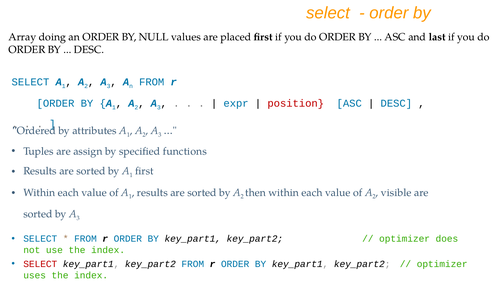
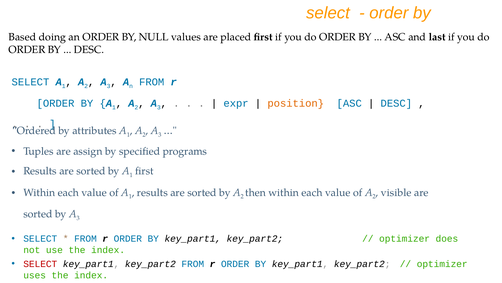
Array: Array -> Based
position colour: red -> orange
functions: functions -> programs
